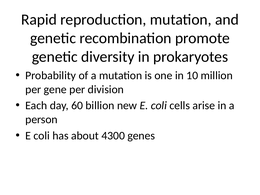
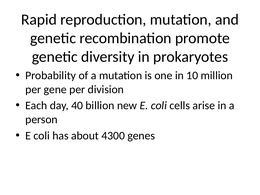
60: 60 -> 40
